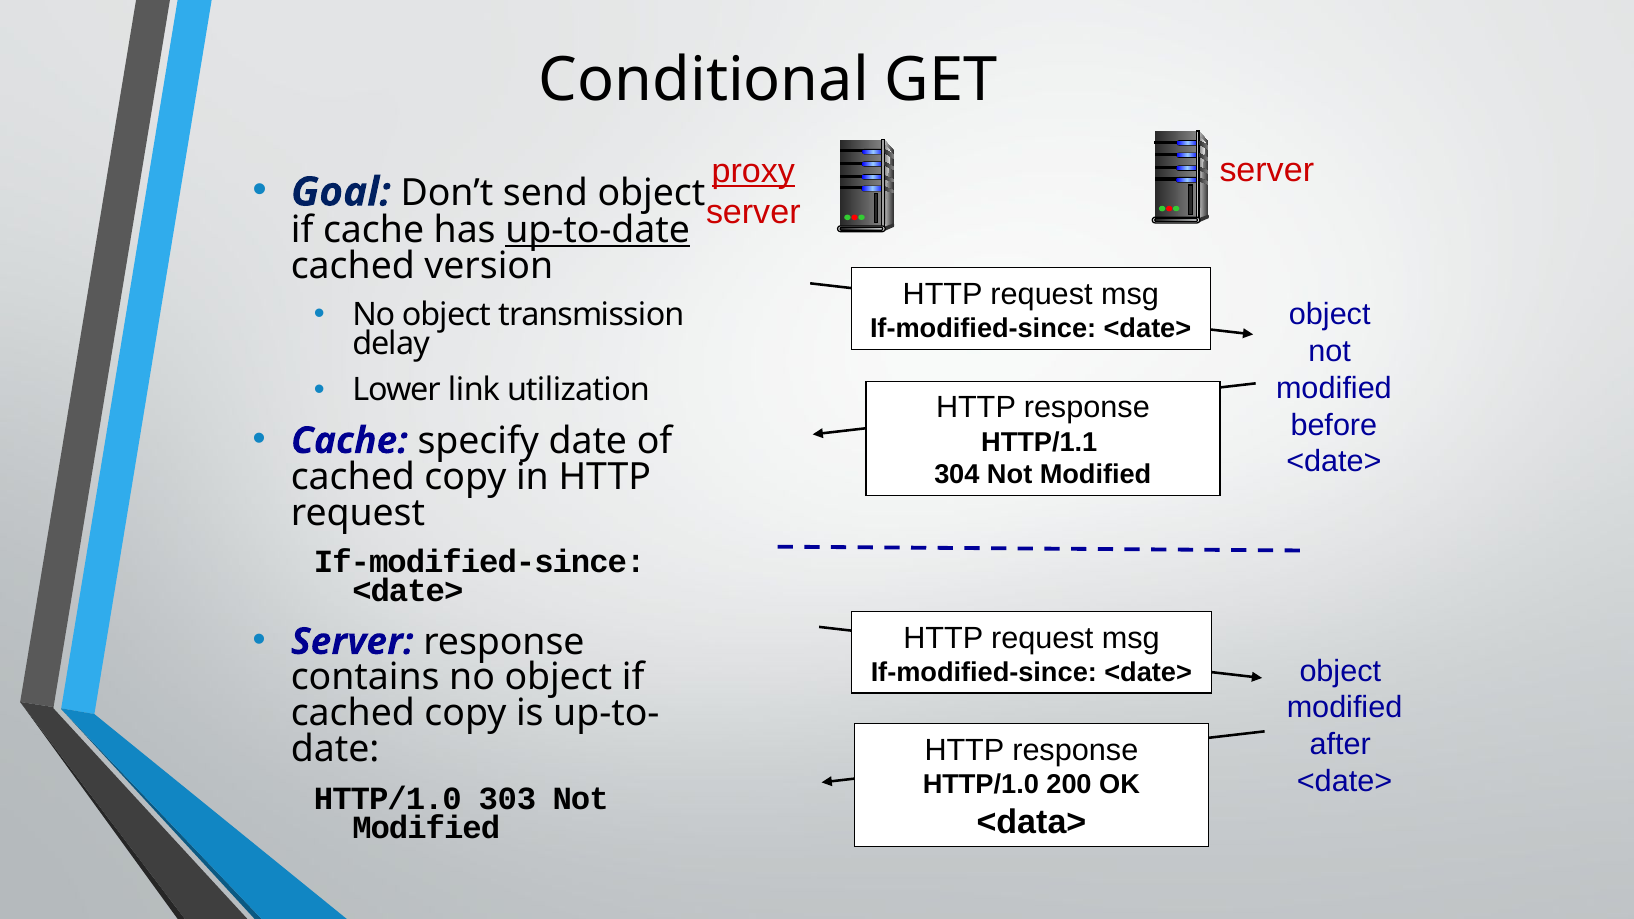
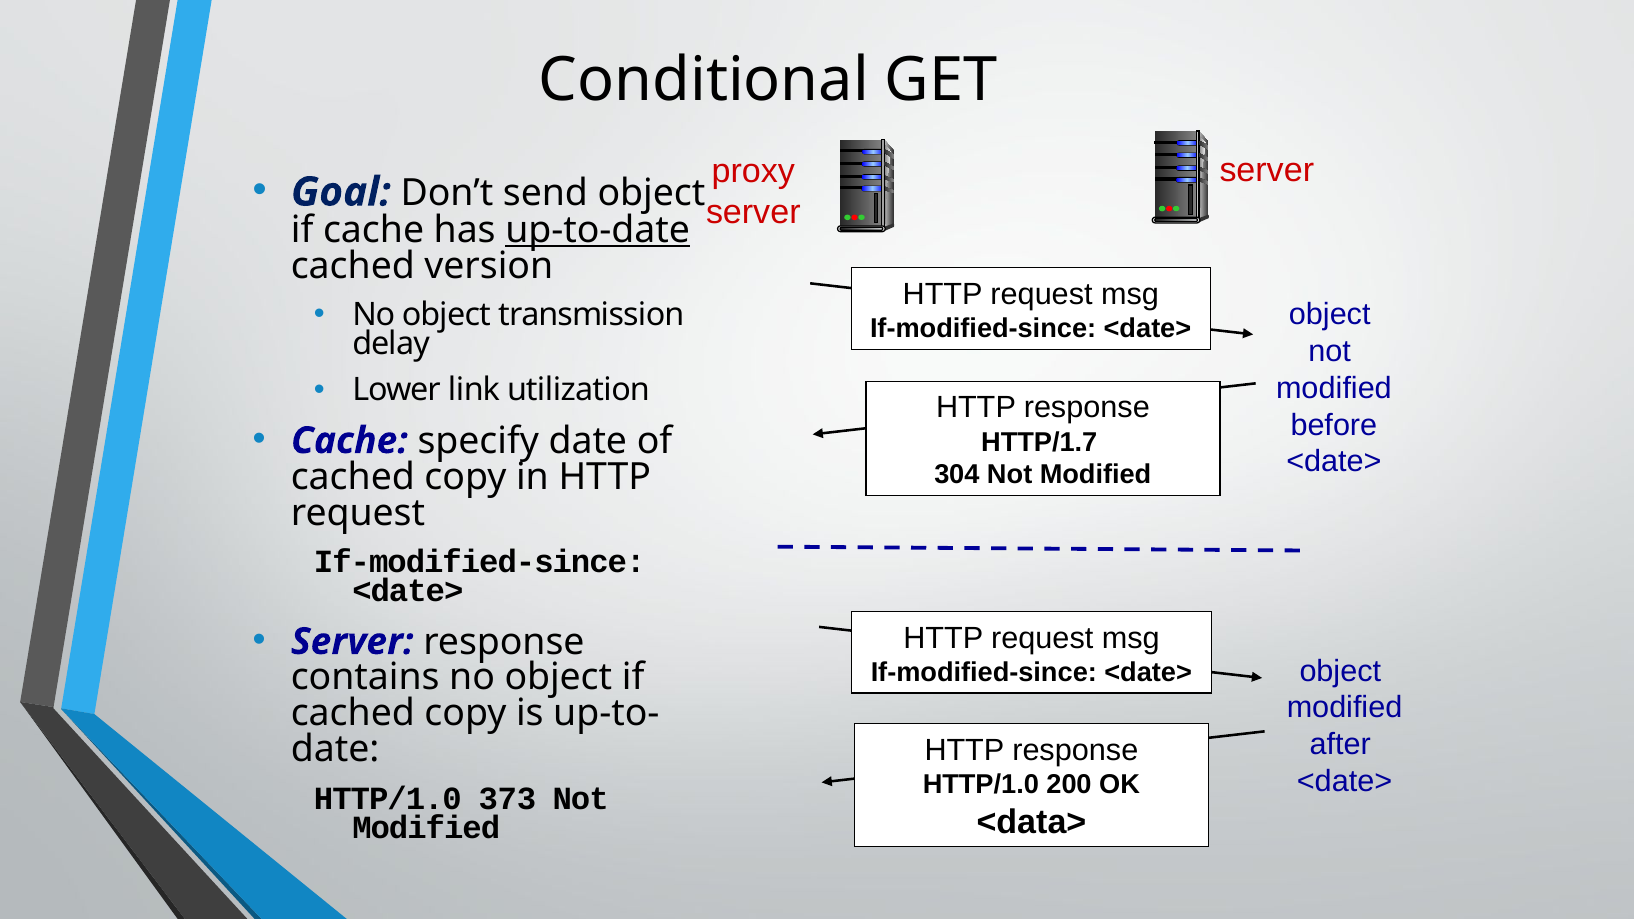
proxy underline: present -> none
HTTP/1.1: HTTP/1.1 -> HTTP/1.7
303: 303 -> 373
